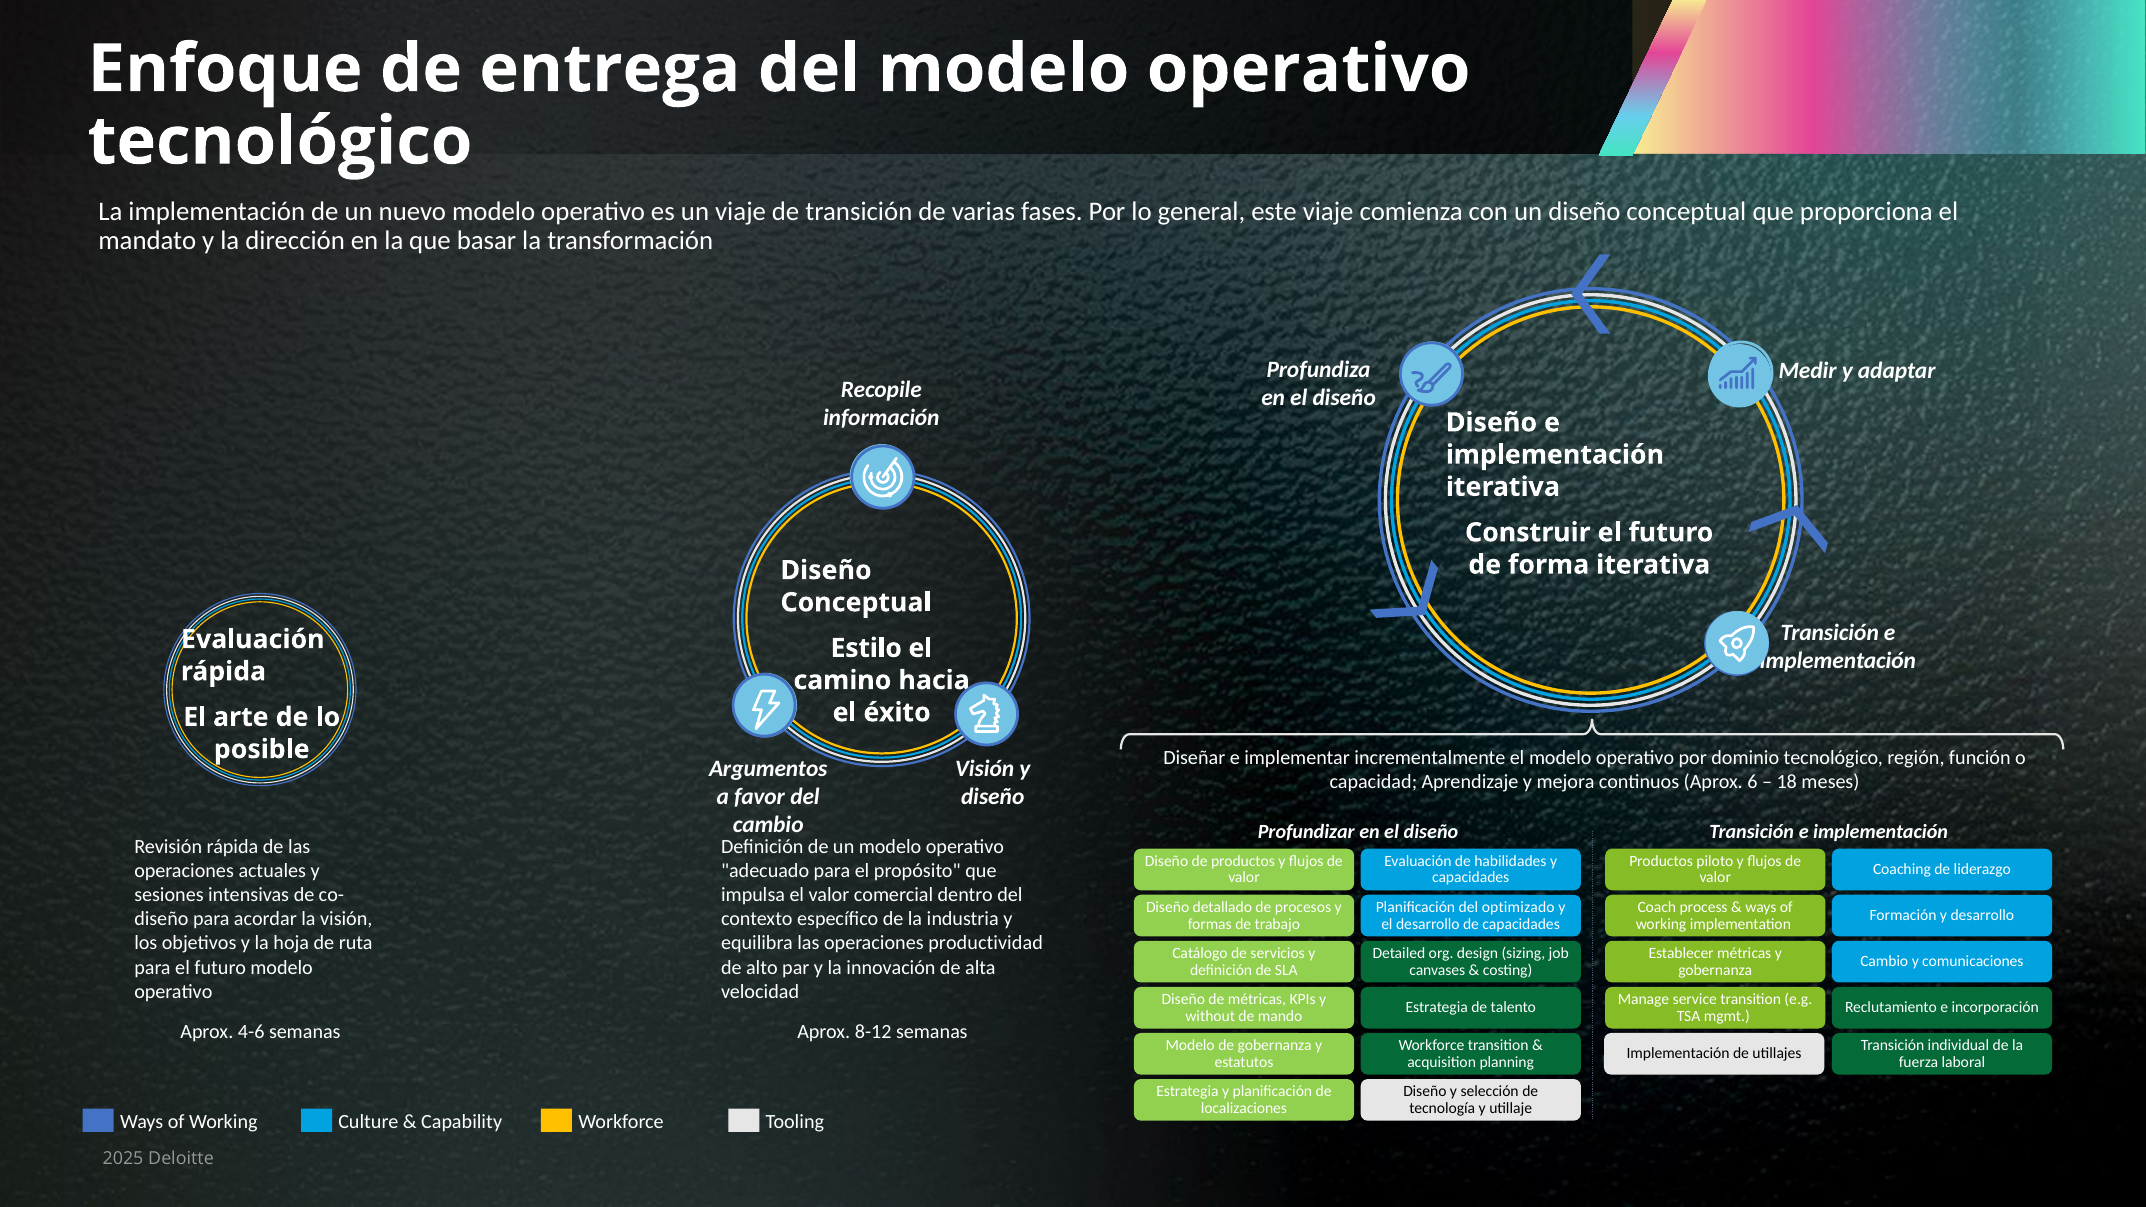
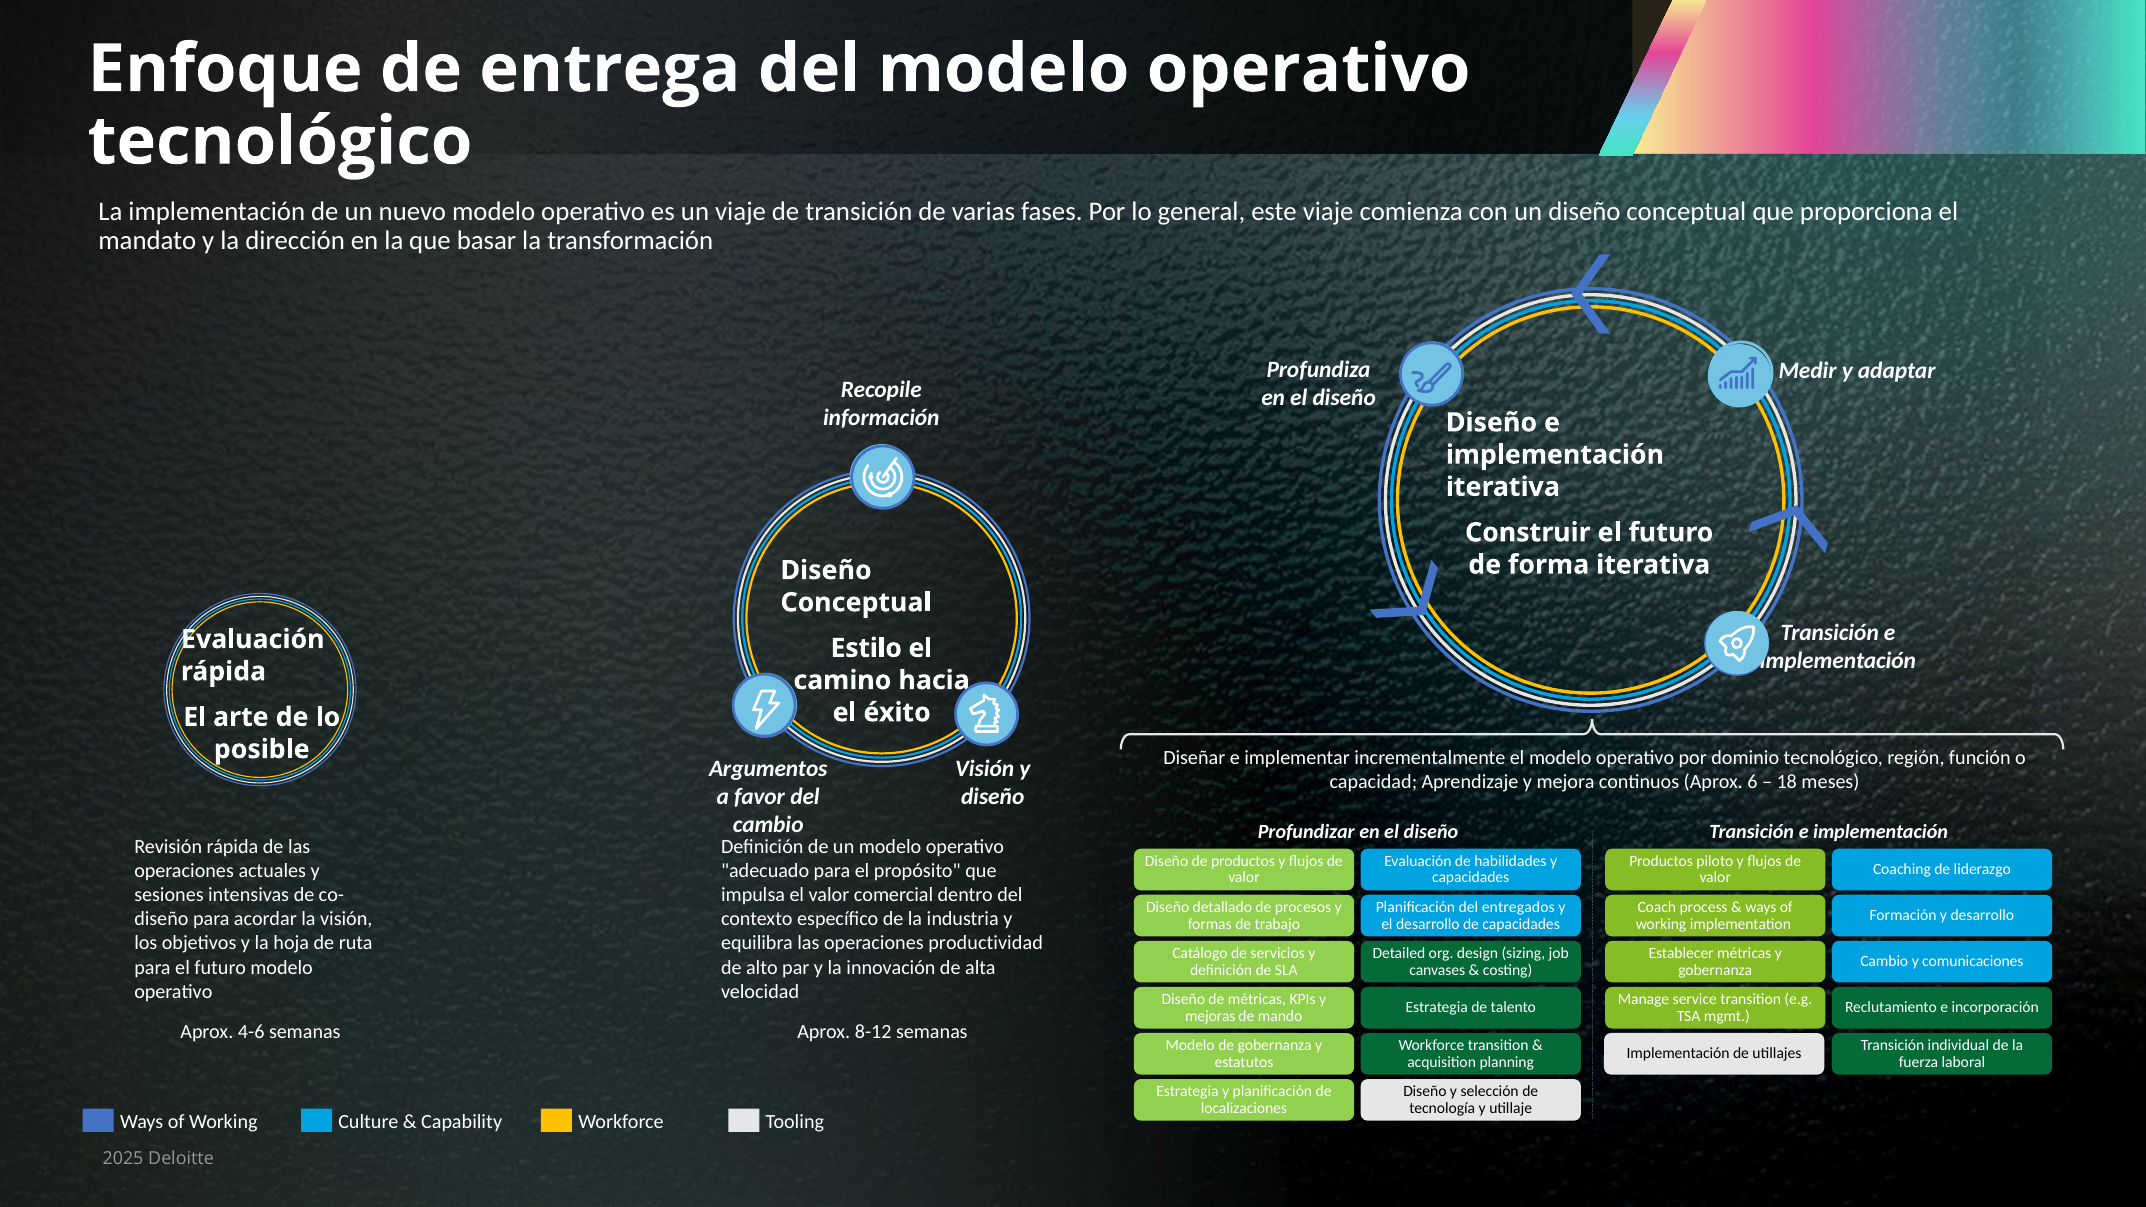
optimizado: optimizado -> entregados
without: without -> mejoras
